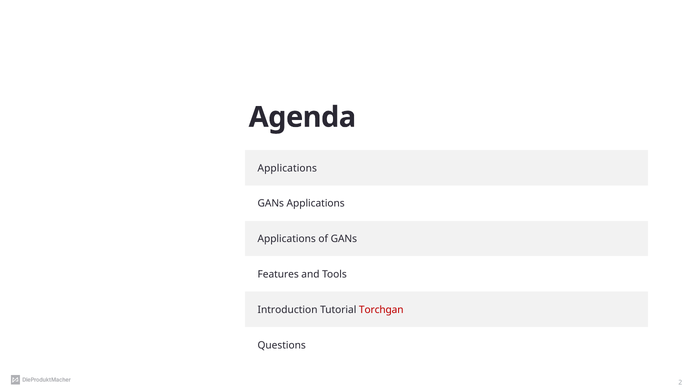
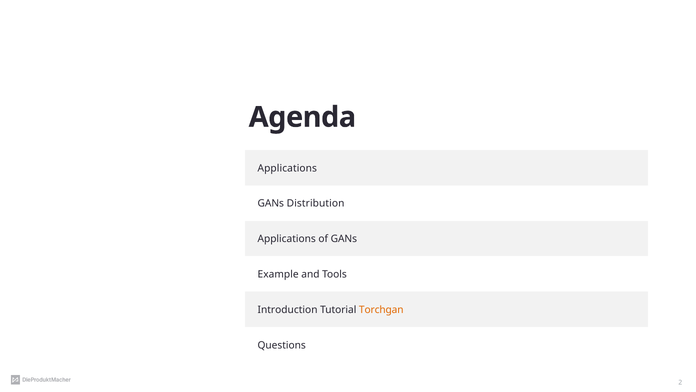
GANs Applications: Applications -> Distribution
Features: Features -> Example
Torchgan colour: red -> orange
